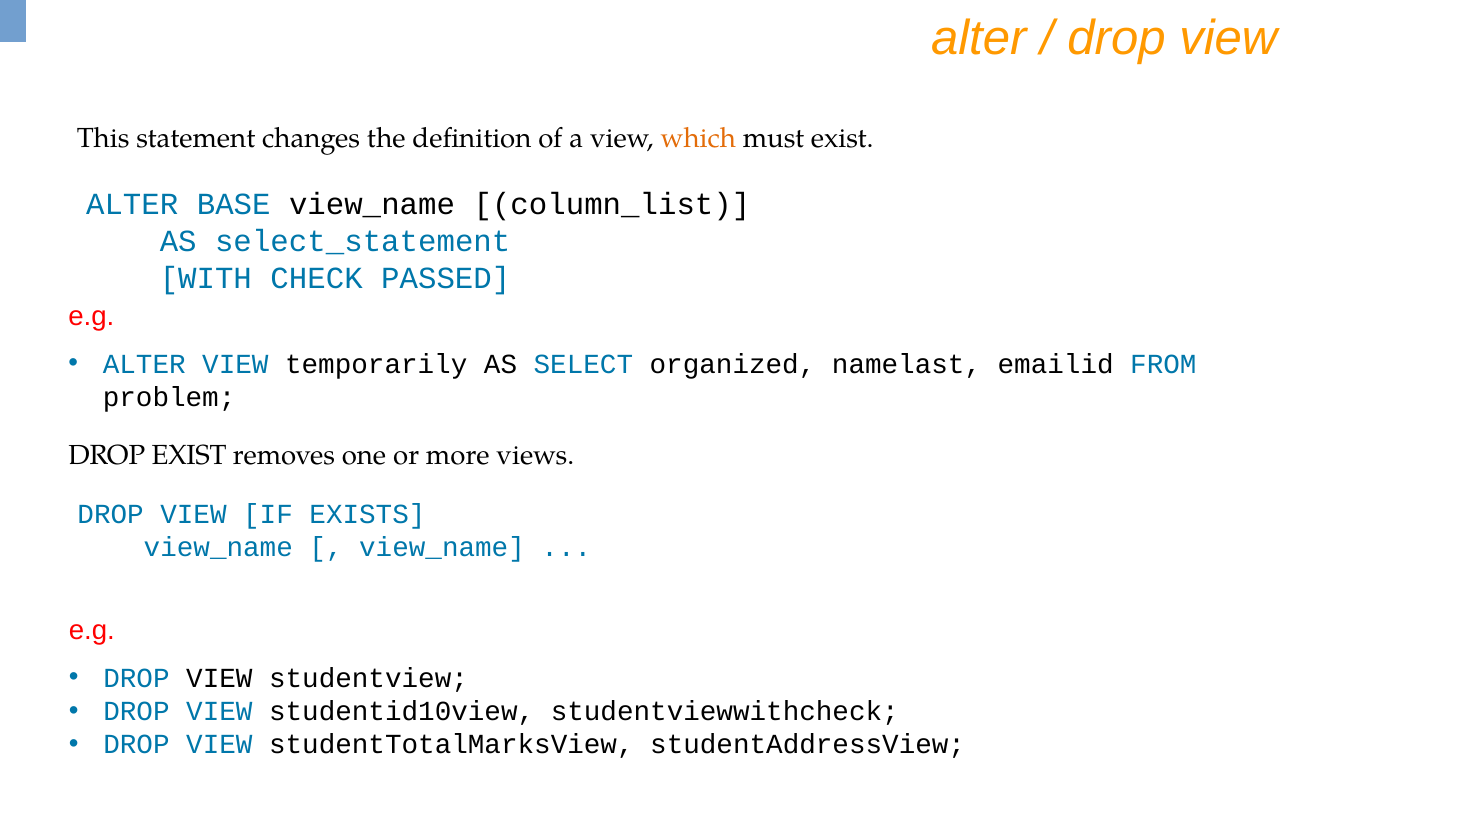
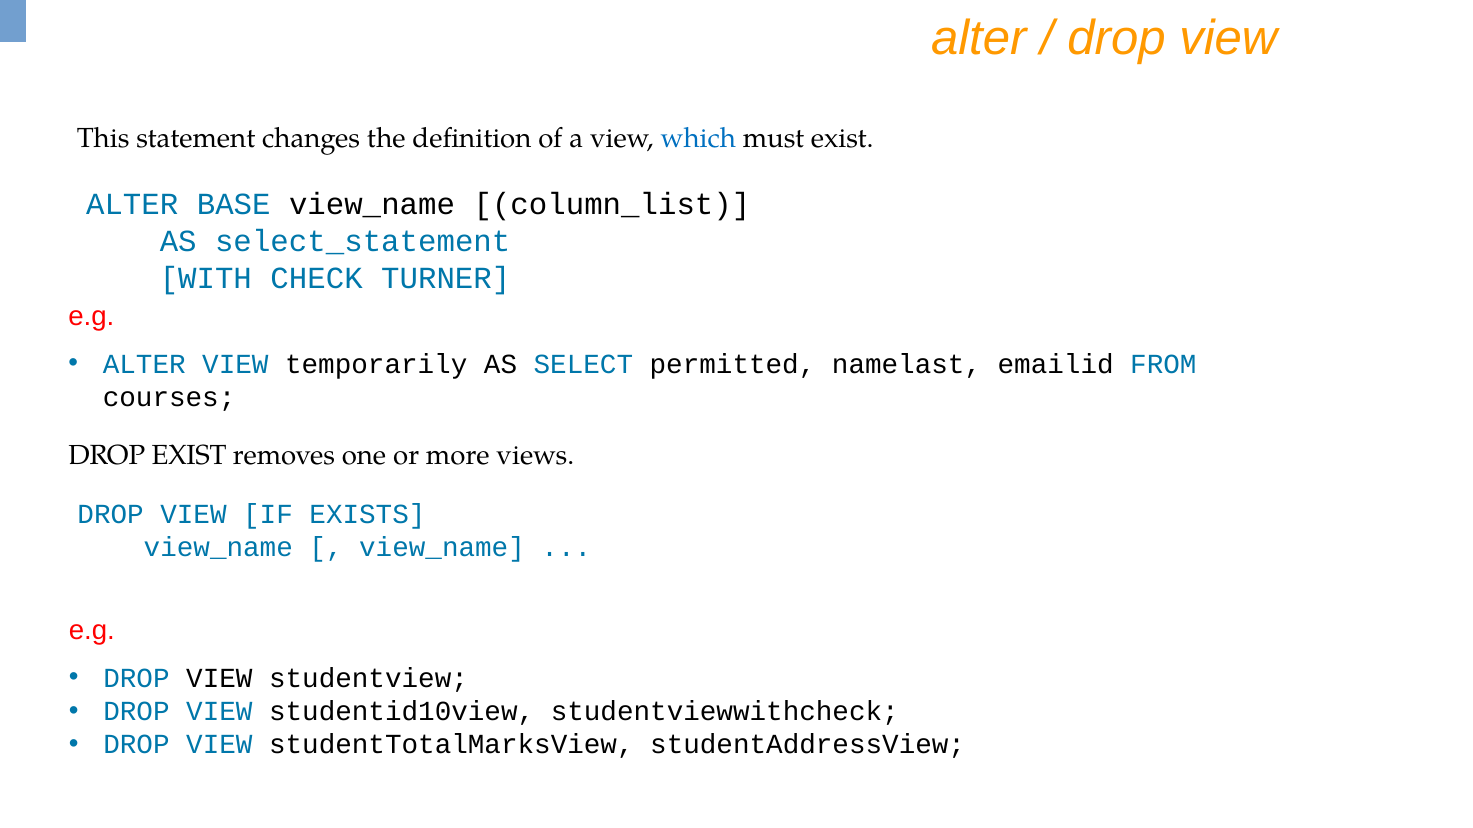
which colour: orange -> blue
PASSED: PASSED -> TURNER
organized: organized -> permitted
problem: problem -> courses
